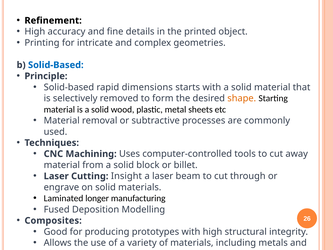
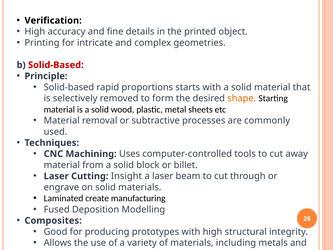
Refinement: Refinement -> Verification
Solid-Based at (56, 65) colour: blue -> red
dimensions: dimensions -> proportions
longer: longer -> create
